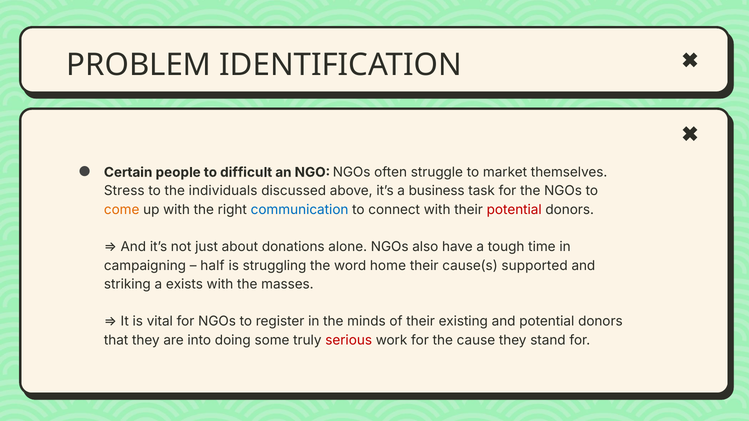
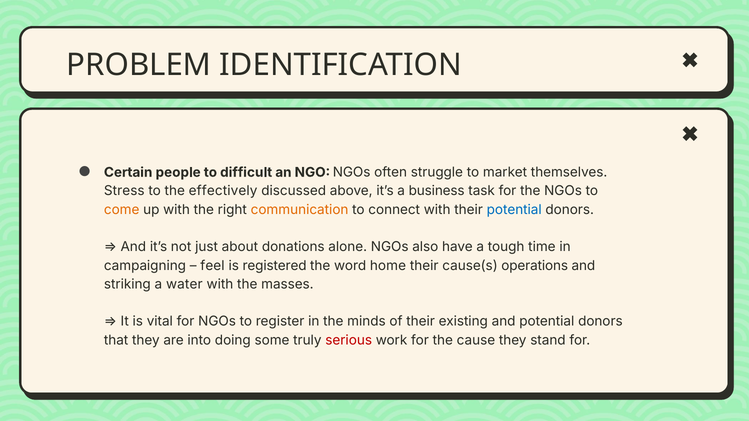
individuals: individuals -> effectively
communication colour: blue -> orange
potential at (514, 210) colour: red -> blue
half: half -> feel
struggling: struggling -> registered
supported: supported -> operations
exists: exists -> water
